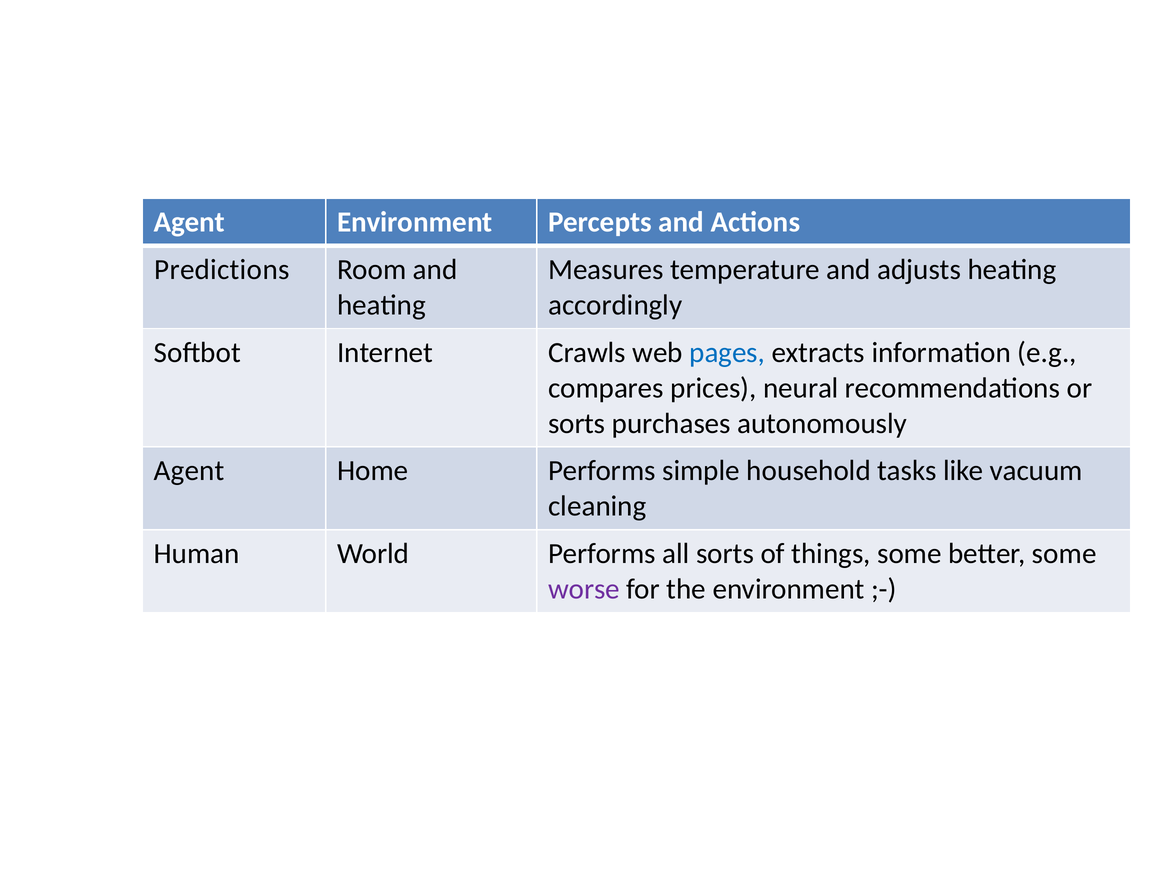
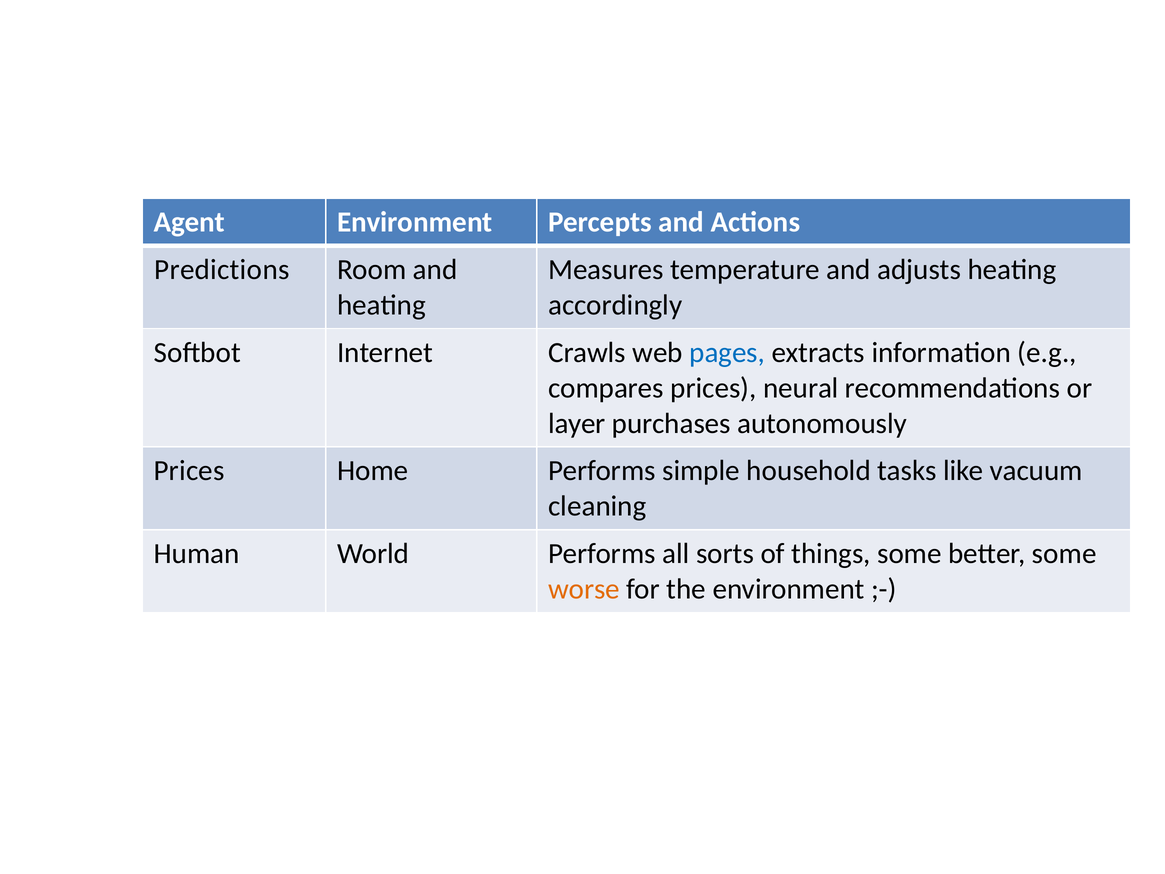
sorts at (577, 423): sorts -> layer
Agent at (189, 471): Agent -> Prices
worse colour: purple -> orange
